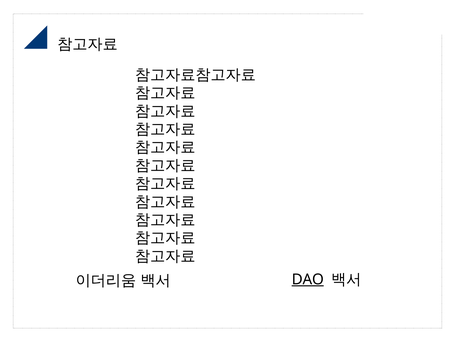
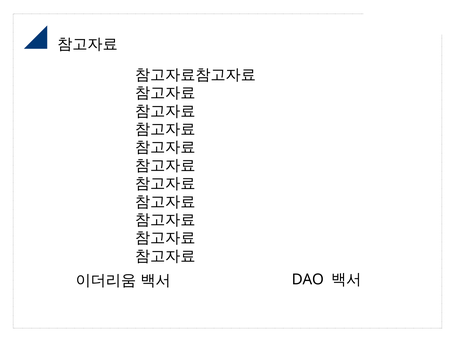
DAO underline: present -> none
